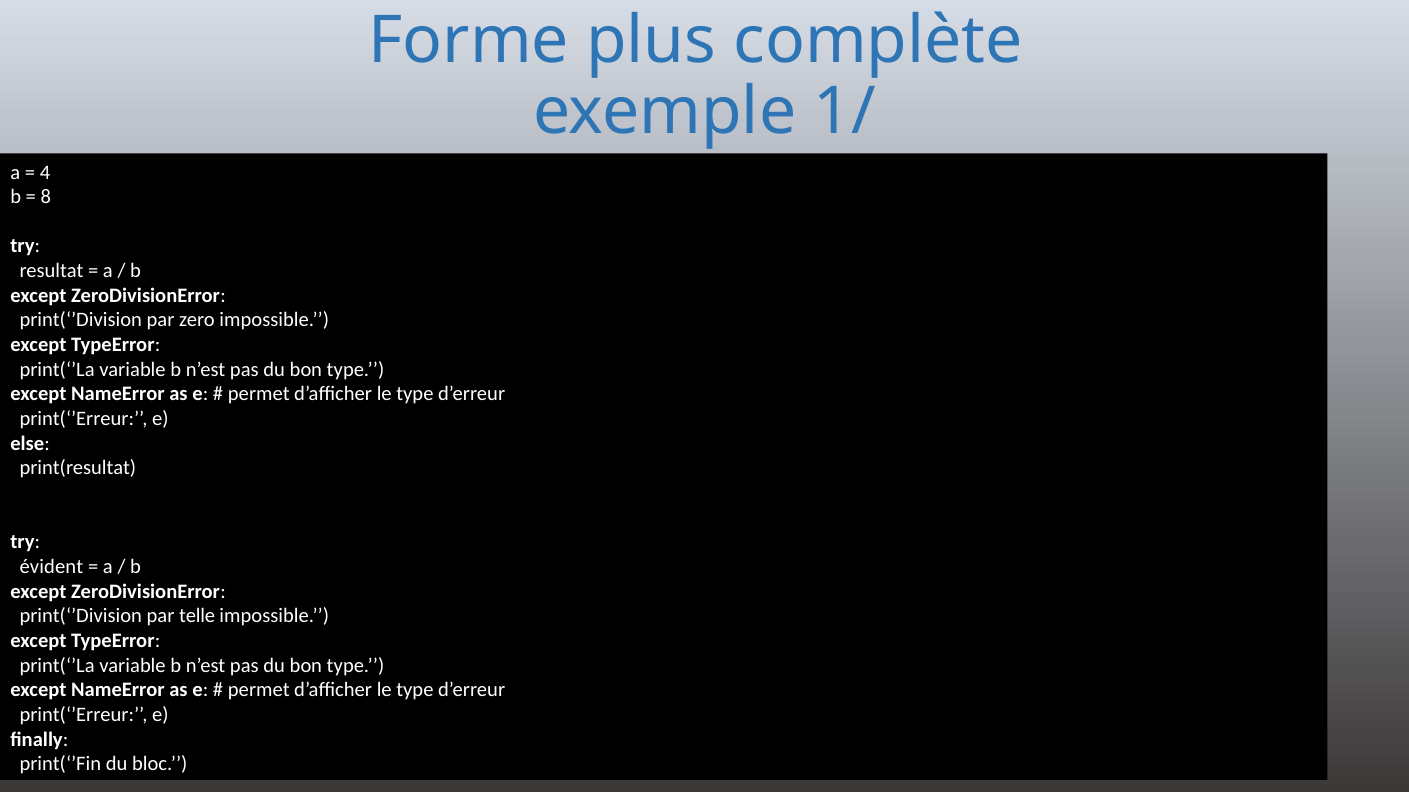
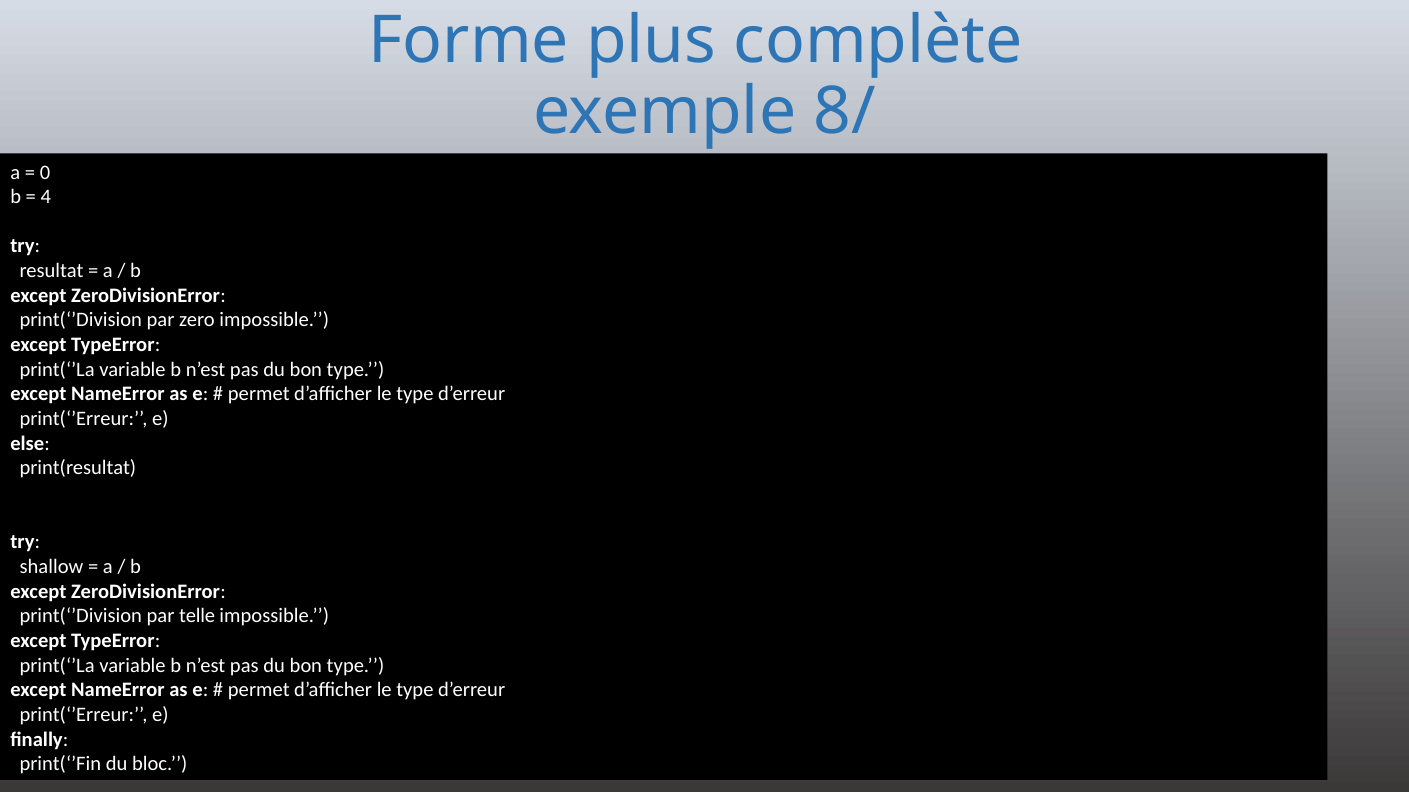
1/: 1/ -> 8/
4: 4 -> 0
8: 8 -> 4
évident: évident -> shallow
